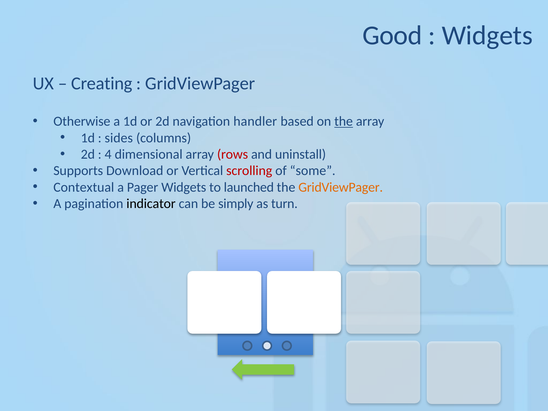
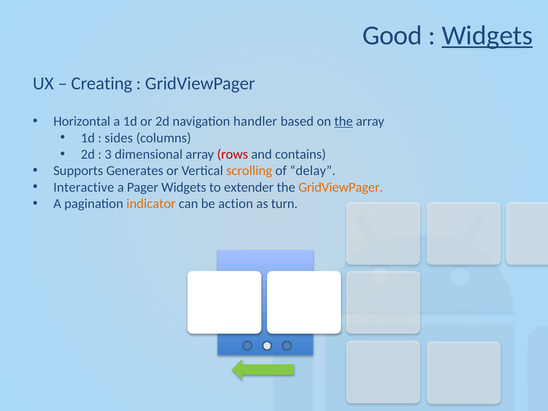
Widgets at (487, 35) underline: none -> present
Otherwise: Otherwise -> Horizontal
4: 4 -> 3
uninstall: uninstall -> contains
Download: Download -> Generates
scrolling colour: red -> orange
some: some -> delay
Contextual: Contextual -> Interactive
launched: launched -> extender
indicator colour: black -> orange
simply: simply -> action
